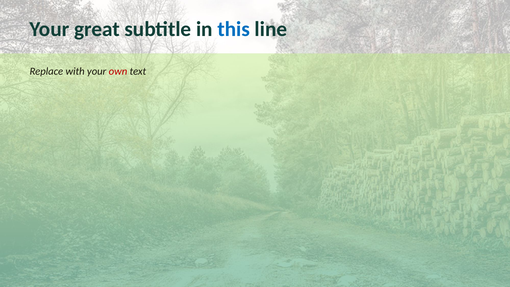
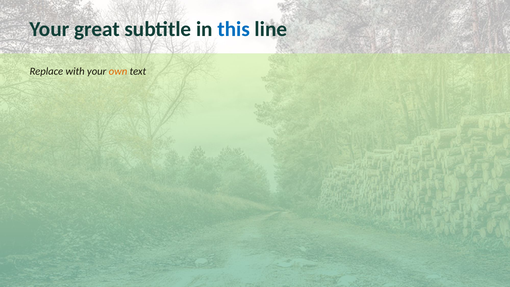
own colour: red -> orange
